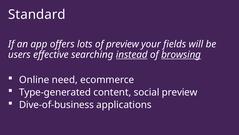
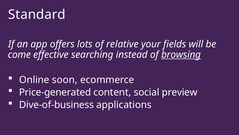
of preview: preview -> relative
users: users -> come
instead underline: present -> none
need: need -> soon
Type-generated: Type-generated -> Price-generated
